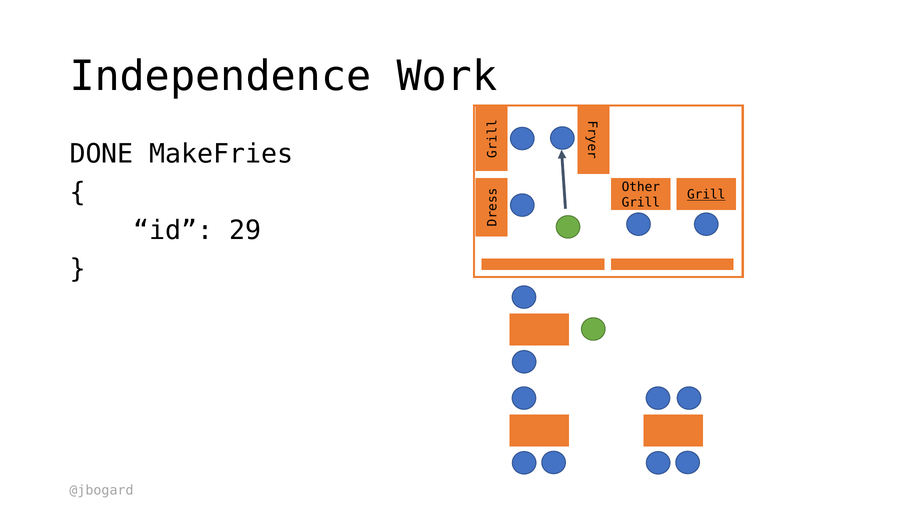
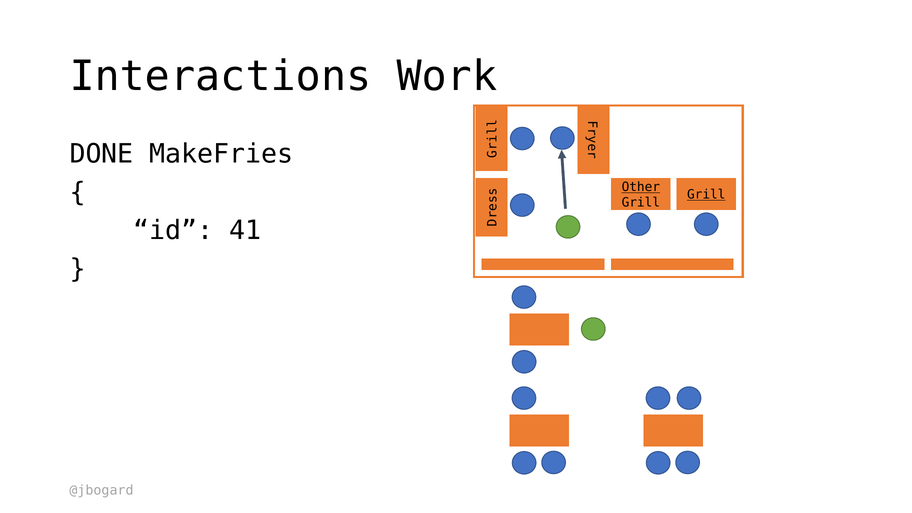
Independence: Independence -> Interactions
Other underline: none -> present
29: 29 -> 41
